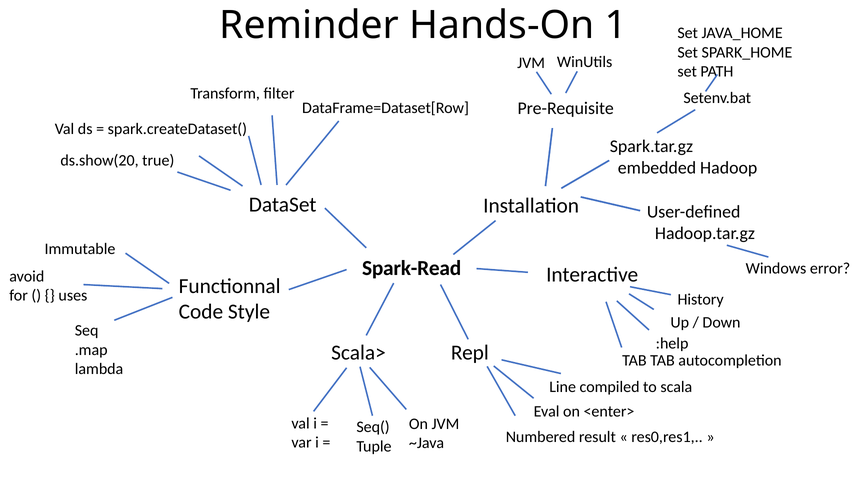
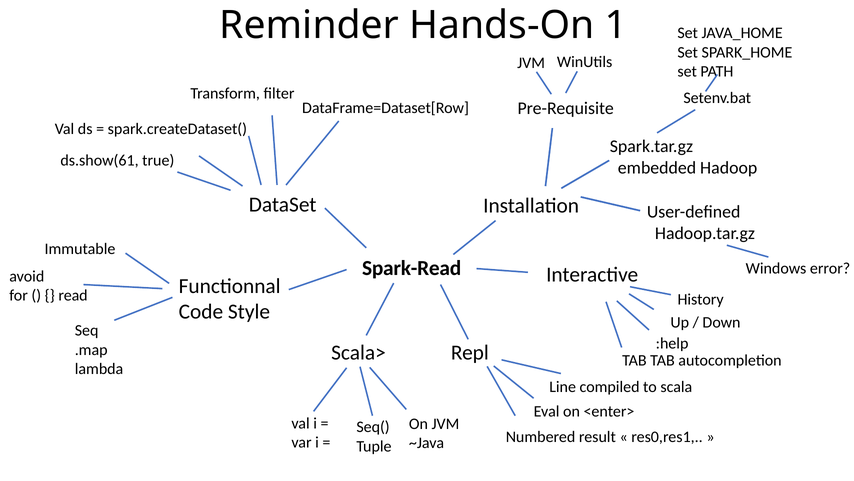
ds.show(20: ds.show(20 -> ds.show(61
uses: uses -> read
